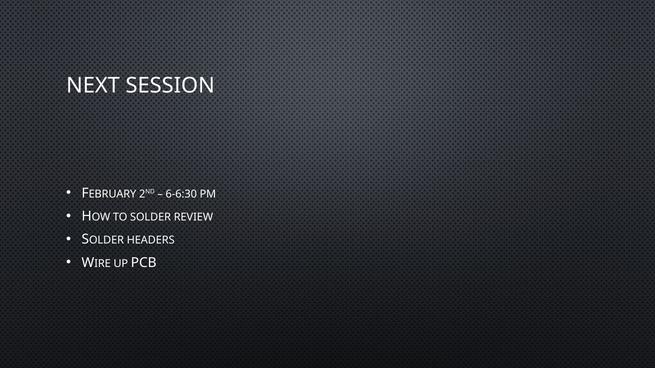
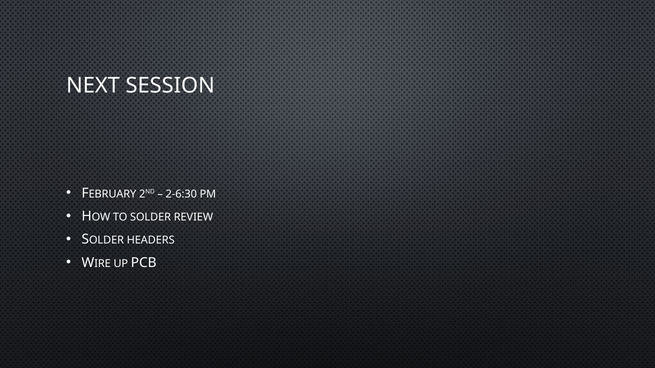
6-6:30: 6-6:30 -> 2-6:30
